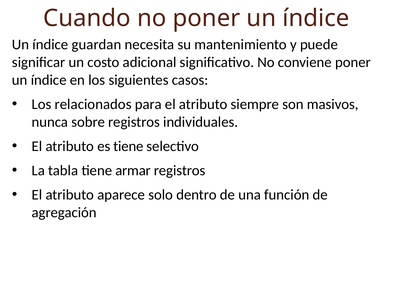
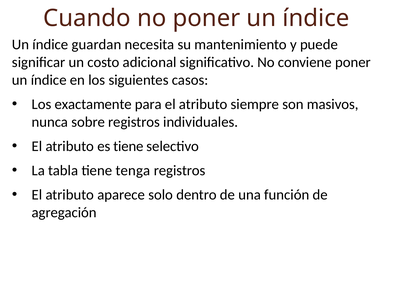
relacionados: relacionados -> exactamente
armar: armar -> tenga
